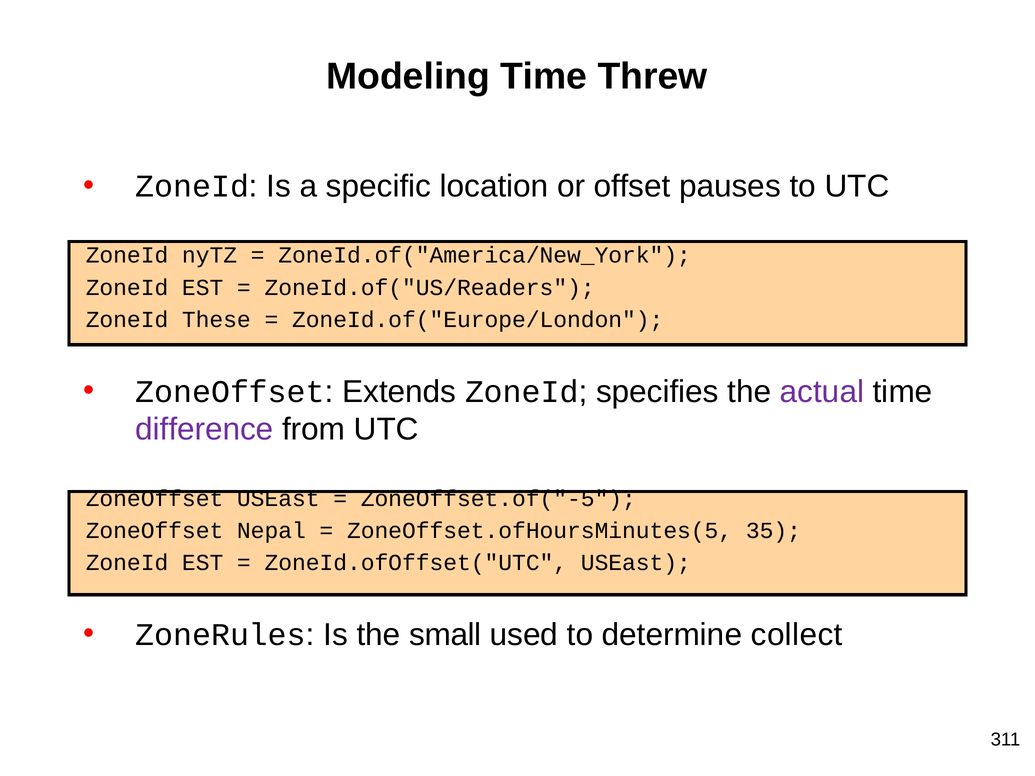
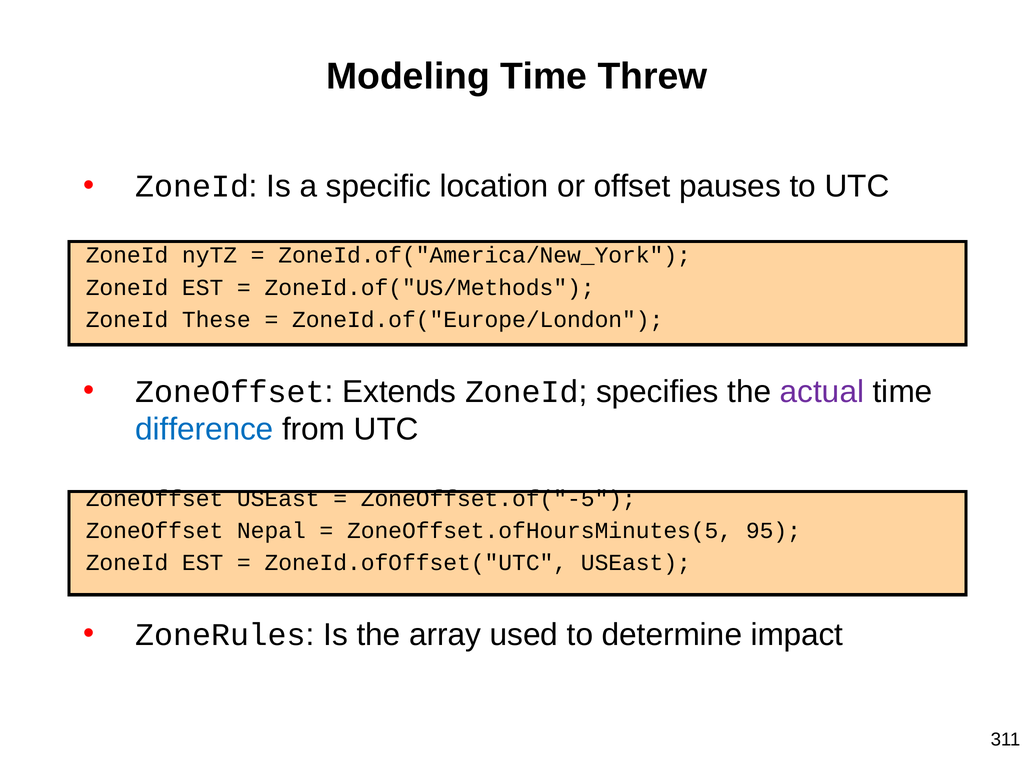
ZoneId.of("US/Readers: ZoneId.of("US/Readers -> ZoneId.of("US/Methods
difference colour: purple -> blue
35: 35 -> 95
small: small -> array
collect: collect -> impact
